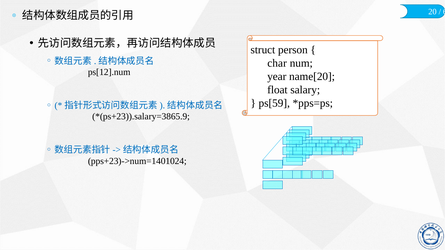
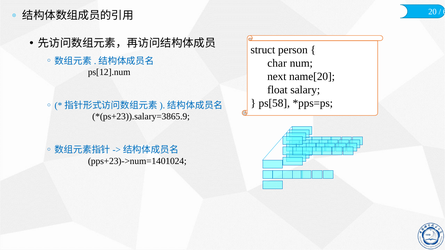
year: year -> next
ps[59: ps[59 -> ps[58
